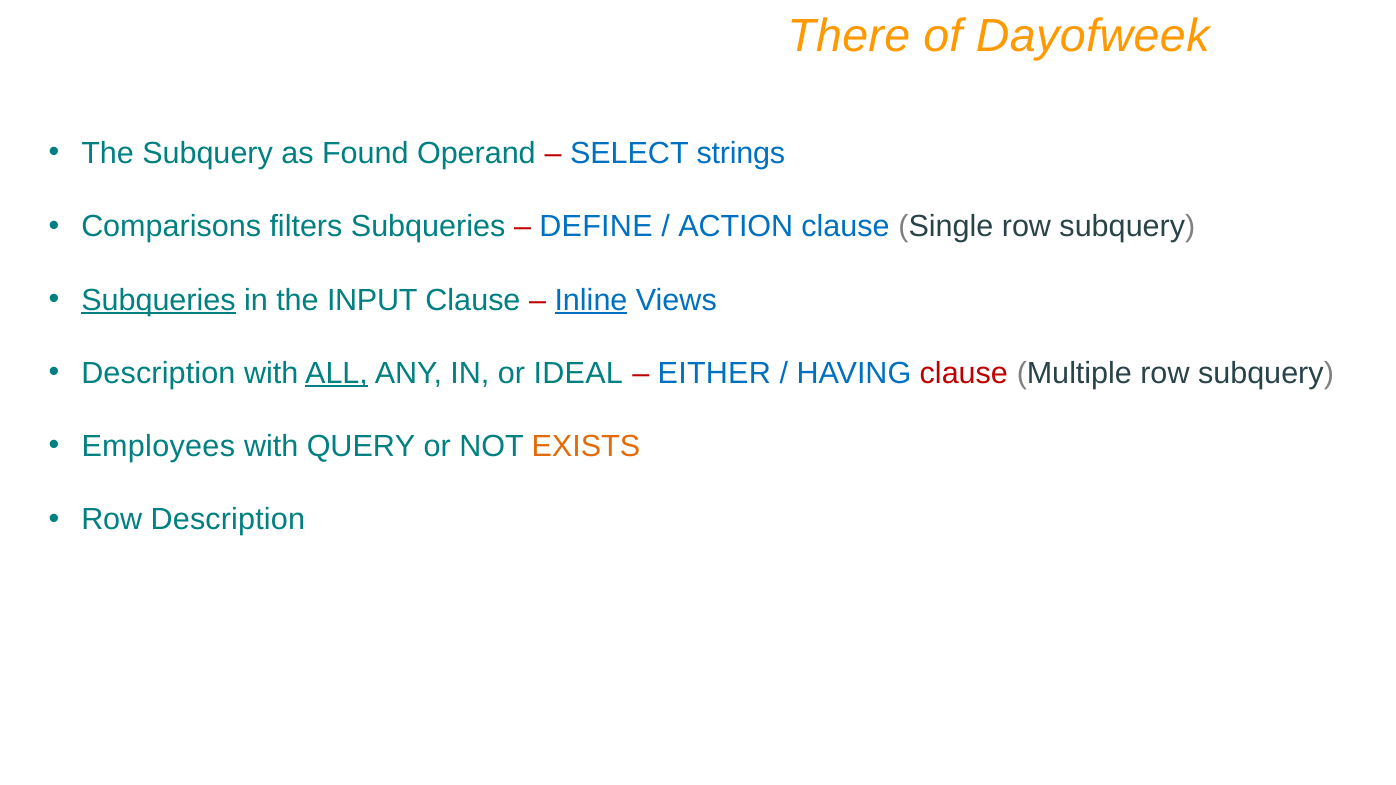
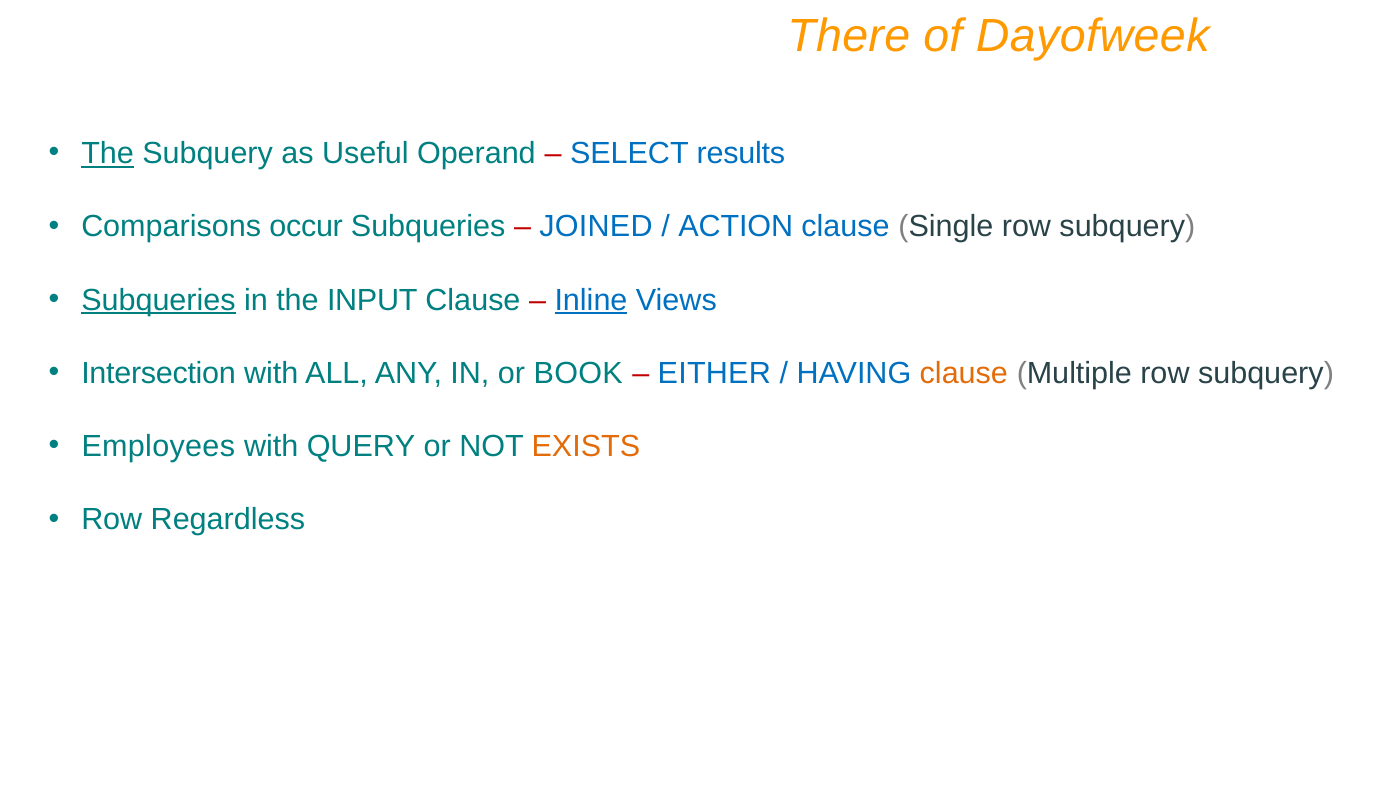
The at (108, 154) underline: none -> present
Found: Found -> Useful
strings: strings -> results
filters: filters -> occur
DEFINE: DEFINE -> JOINED
Description at (158, 373): Description -> Intersection
ALL underline: present -> none
IDEAL: IDEAL -> BOOK
clause at (964, 373) colour: red -> orange
Row Description: Description -> Regardless
